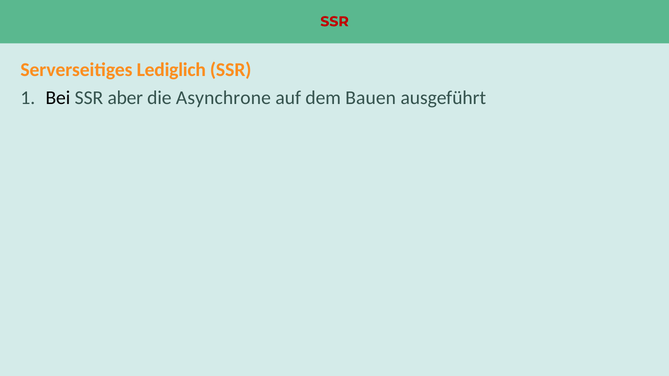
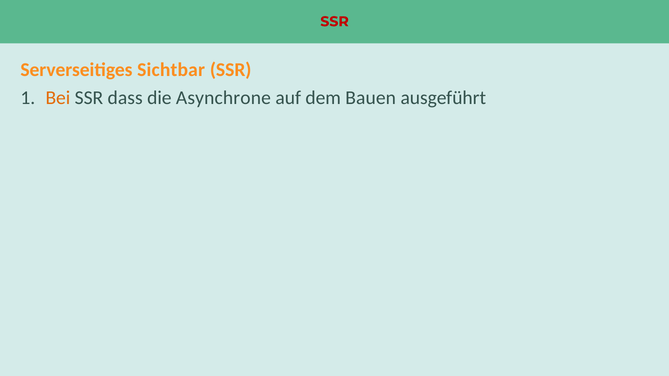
Lediglich: Lediglich -> Sichtbar
Bei colour: black -> orange
aber: aber -> dass
